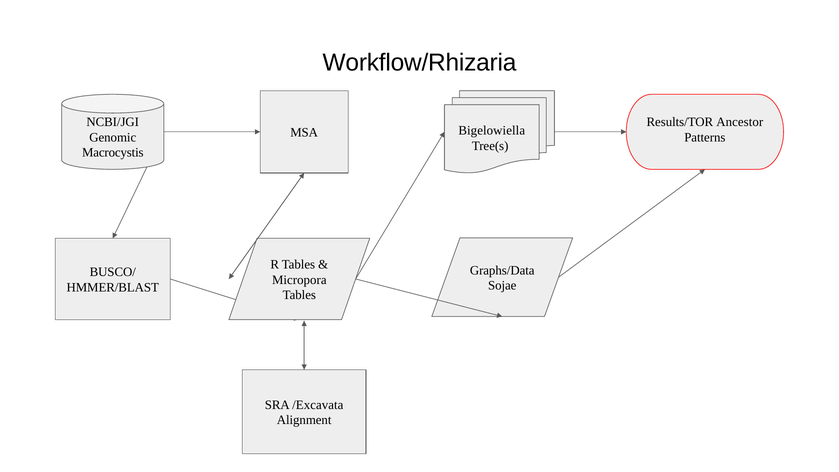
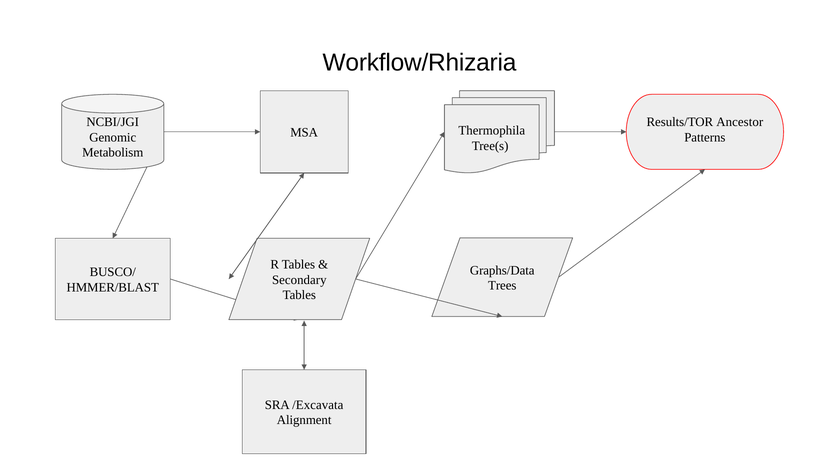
Bigelowiella: Bigelowiella -> Thermophila
Macrocystis: Macrocystis -> Metabolism
Micropora: Micropora -> Secondary
Sojae: Sojae -> Trees
